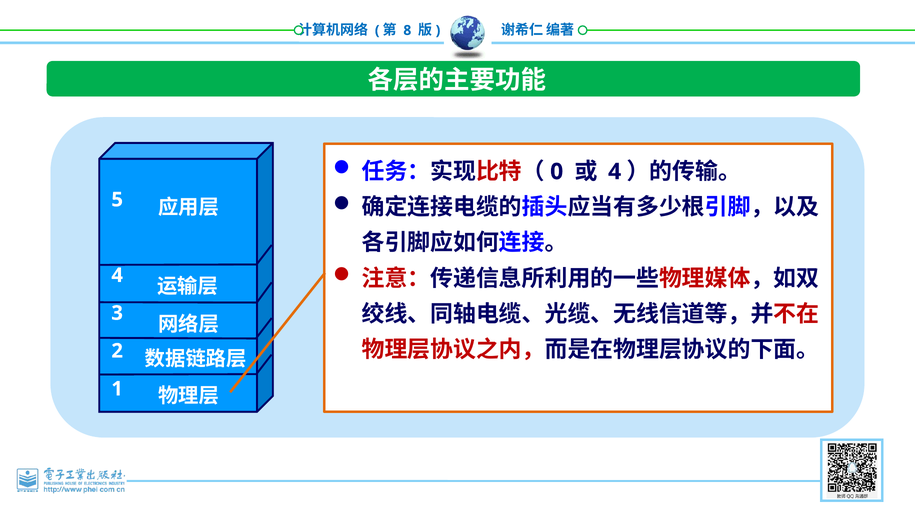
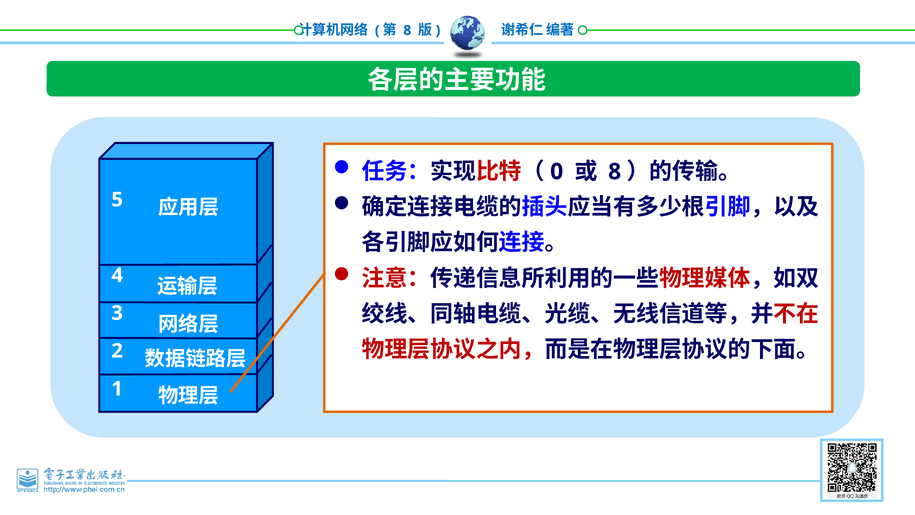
4 at (615, 172): 4 -> 8
